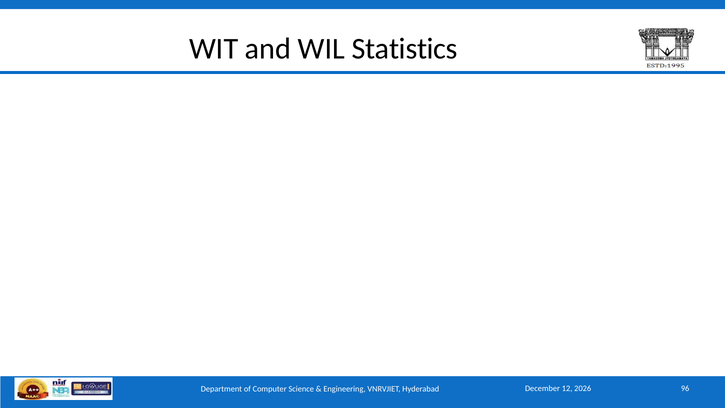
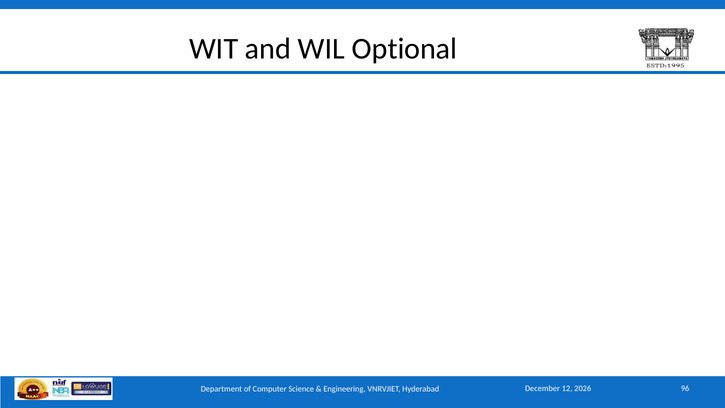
Statistics: Statistics -> Optional
